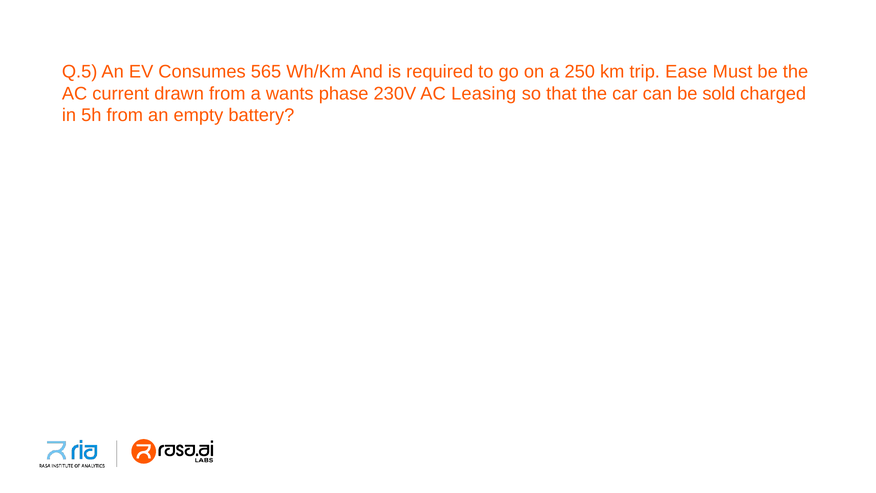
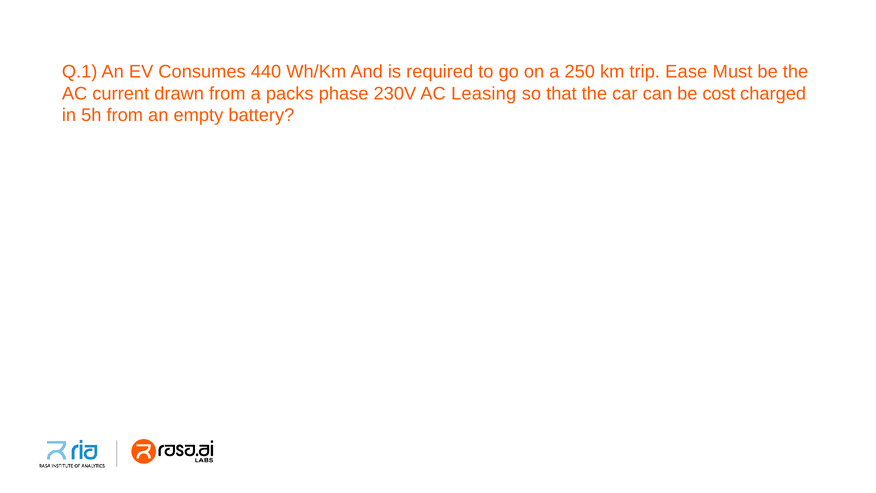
Q.5: Q.5 -> Q.1
565: 565 -> 440
wants: wants -> packs
sold: sold -> cost
